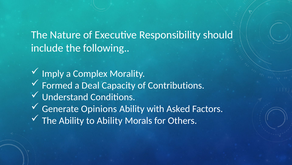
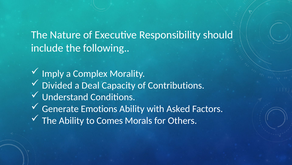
Formed: Formed -> Divided
Opinions: Opinions -> Emotions
to Ability: Ability -> Comes
